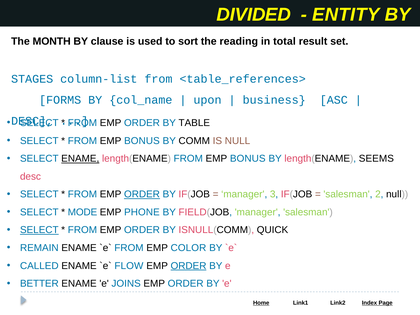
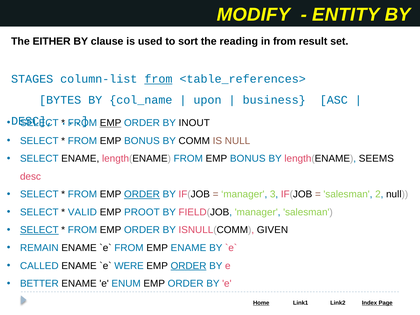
DIVIDED: DIVIDED -> MODIFY
MONTH: MONTH -> EITHER
in total: total -> from
from at (158, 79) underline: none -> present
FORMS: FORMS -> BYTES
EMP at (111, 123) underline: none -> present
TABLE: TABLE -> INOUT
ENAME at (80, 159) underline: present -> none
MODE: MODE -> VALID
PHONE: PHONE -> PROOT
QUICK: QUICK -> GIVEN
EMP COLOR: COLOR -> ENAME
FLOW: FLOW -> WERE
JOINS: JOINS -> ENUM
